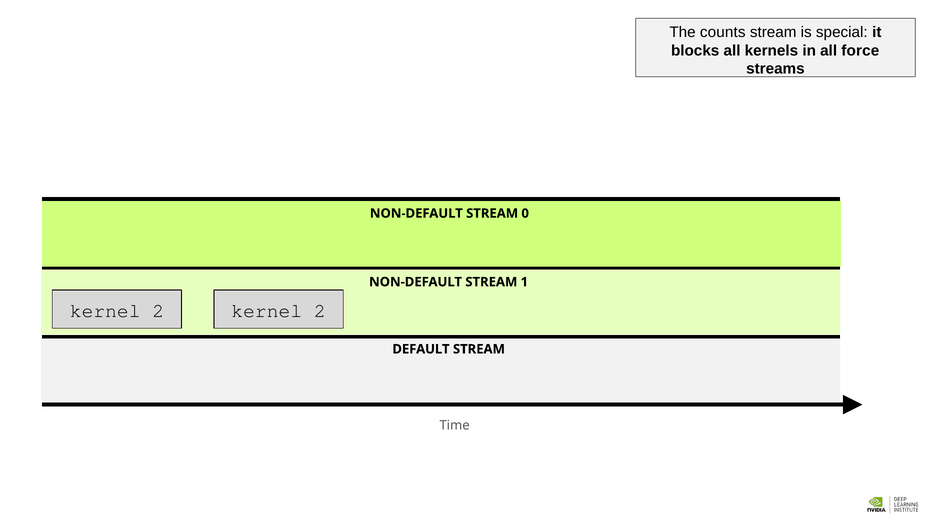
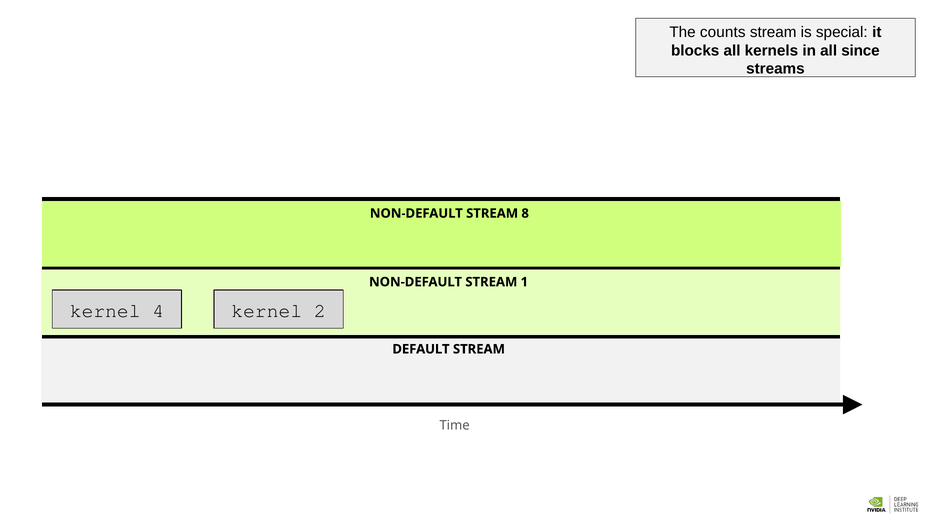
force: force -> since
0: 0 -> 8
2 at (158, 310): 2 -> 4
